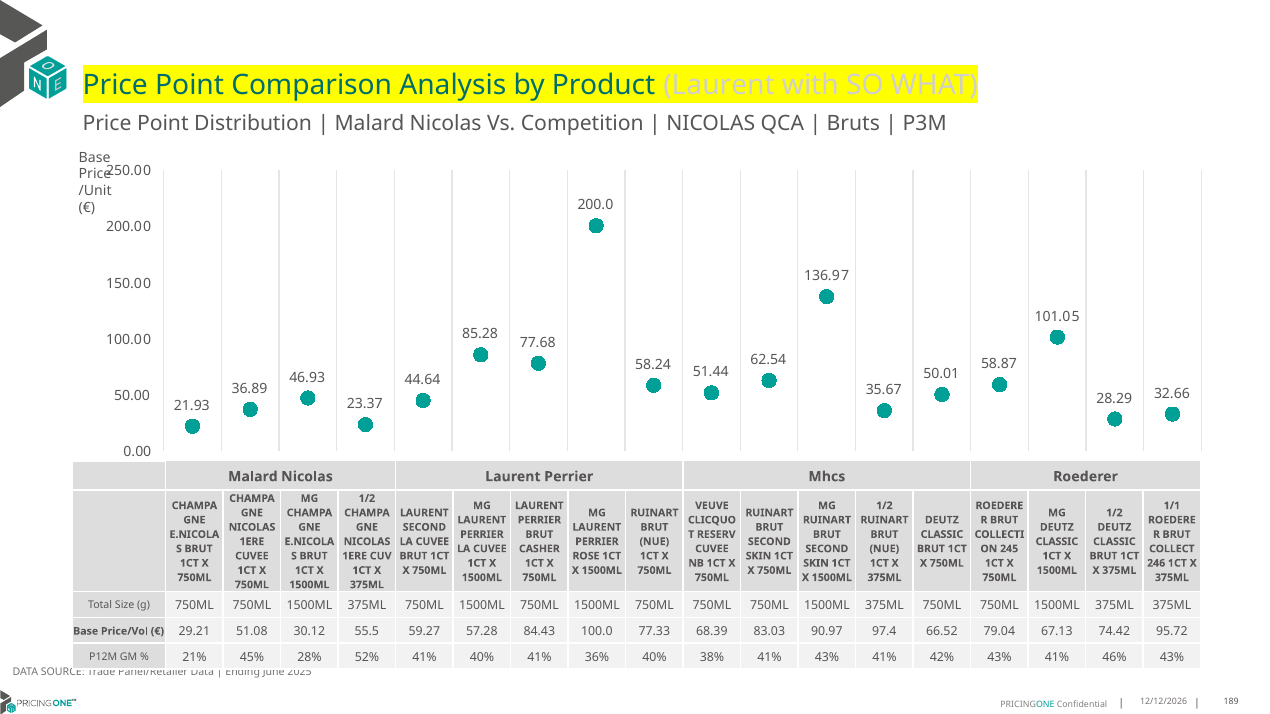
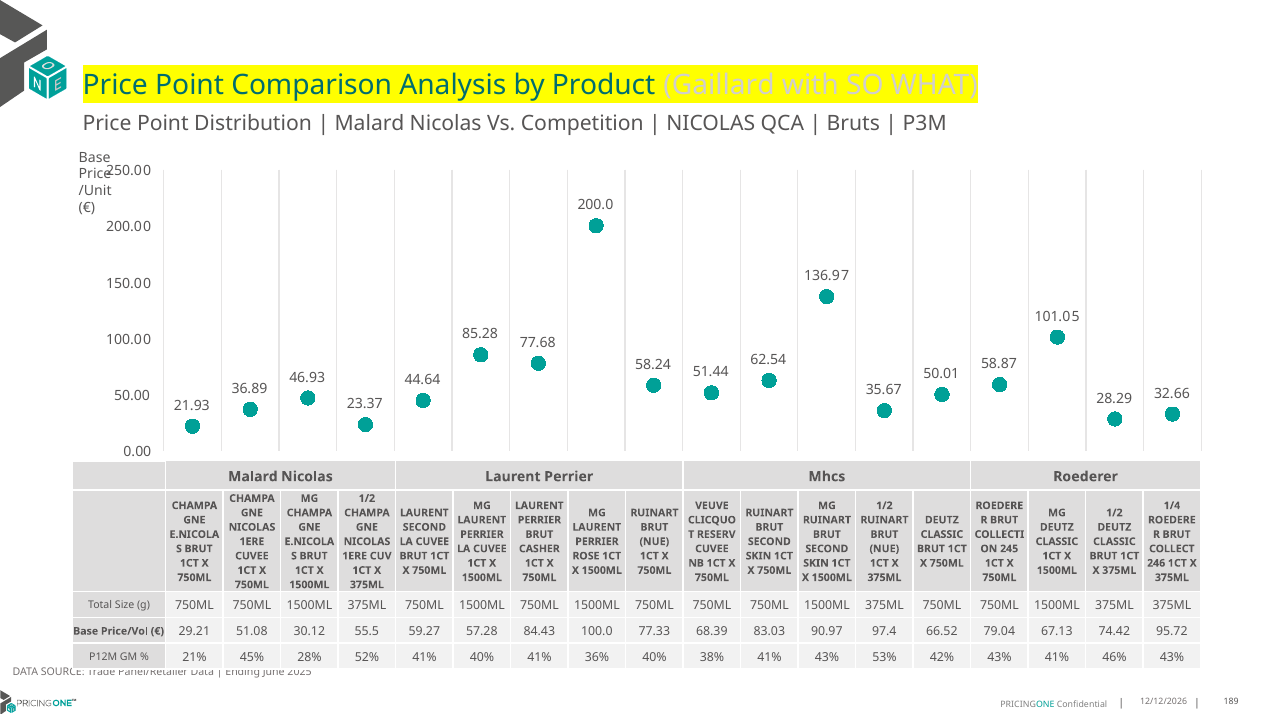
Product Laurent: Laurent -> Gaillard
1/1: 1/1 -> 1/4
41% 43% 41%: 41% -> 53%
